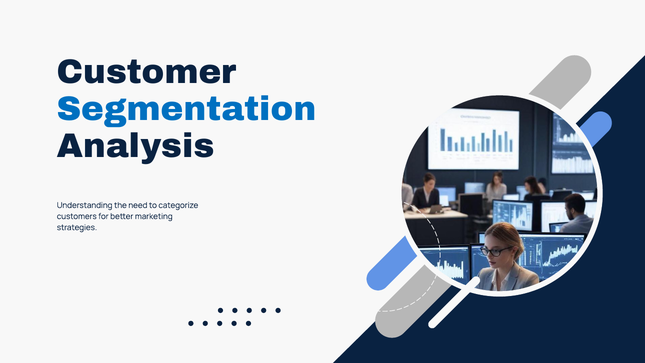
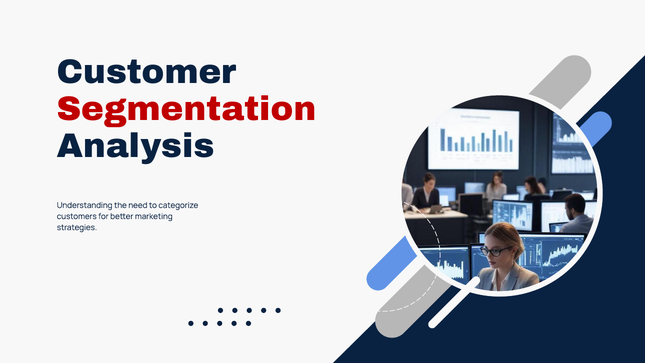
Segmentation colour: blue -> red
